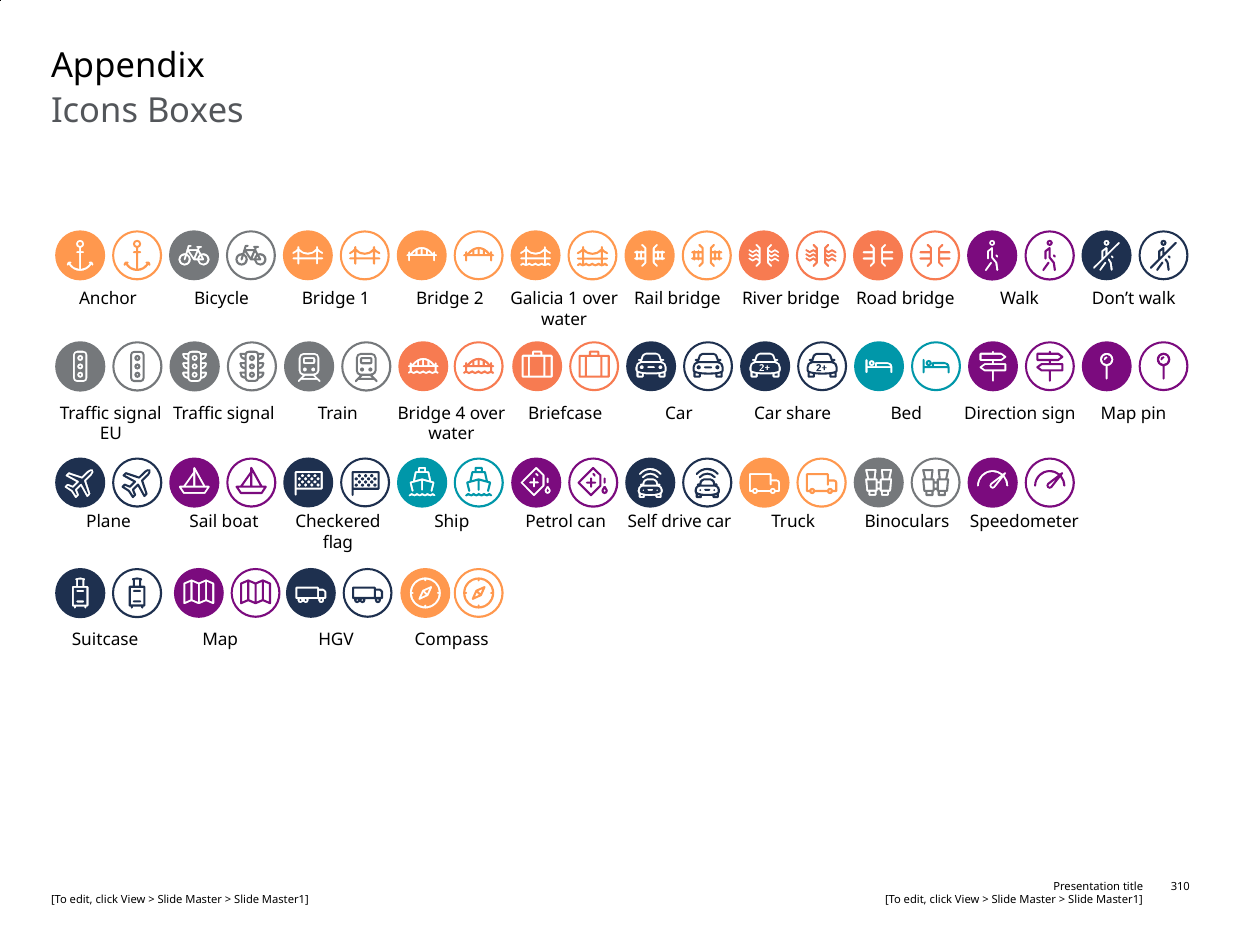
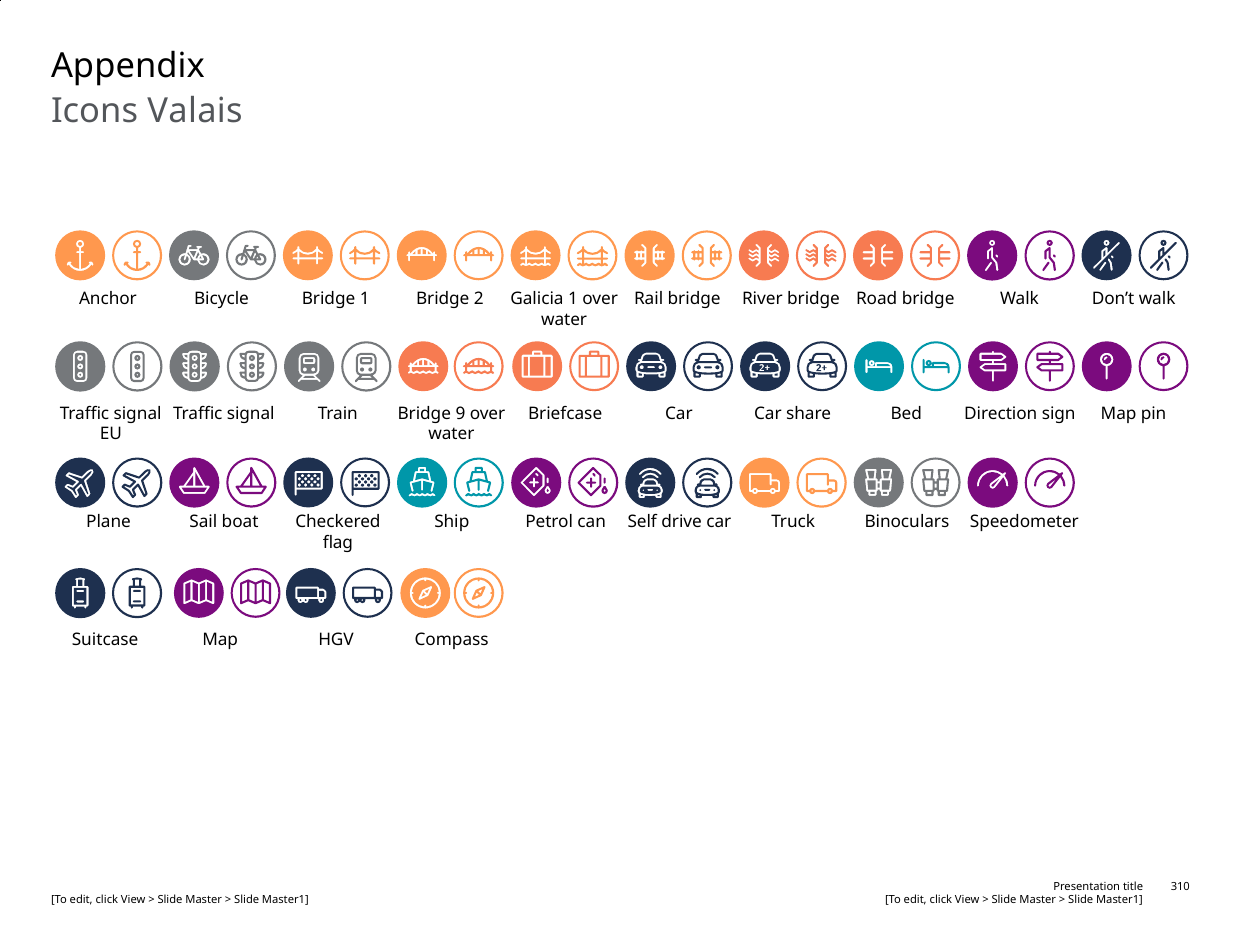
Boxes: Boxes -> Valais
4: 4 -> 9
